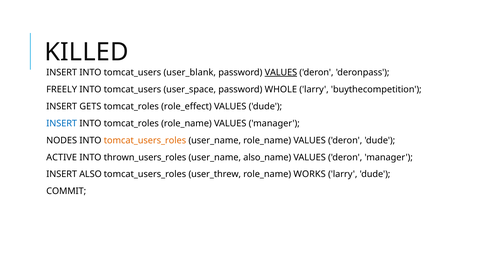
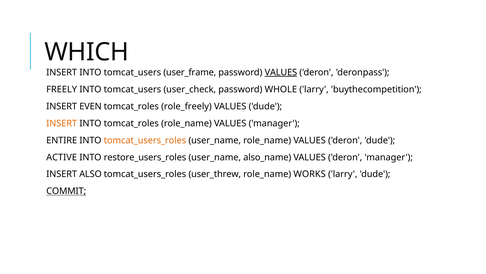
KILLED: KILLED -> WHICH
user_blank: user_blank -> user_frame
user_space: user_space -> user_check
GETS: GETS -> EVEN
role_effect: role_effect -> role_freely
INSERT at (62, 123) colour: blue -> orange
NODES: NODES -> ENTIRE
thrown_users_roles: thrown_users_roles -> restore_users_roles
COMMIT underline: none -> present
